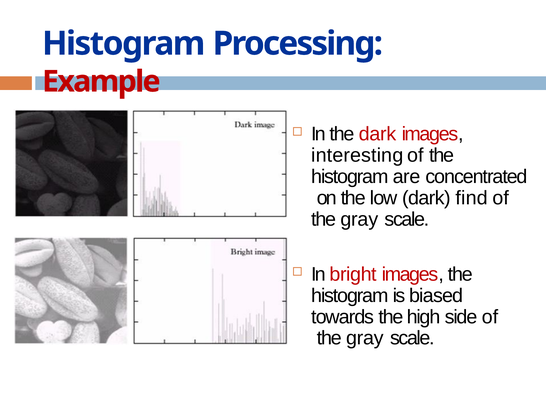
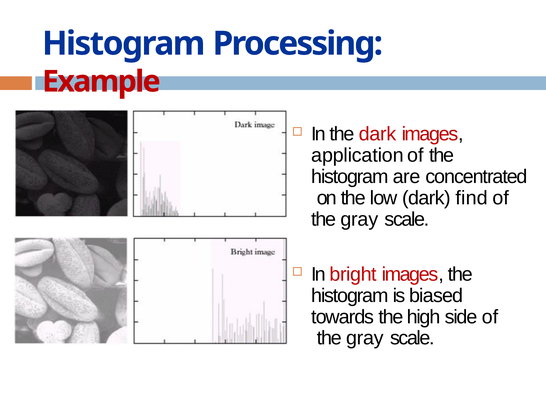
interesting: interesting -> application
